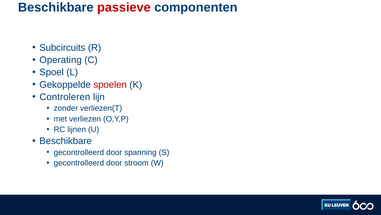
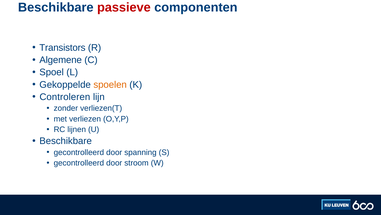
Subcircuits: Subcircuits -> Transistors
Operating: Operating -> Algemene
spoelen colour: red -> orange
